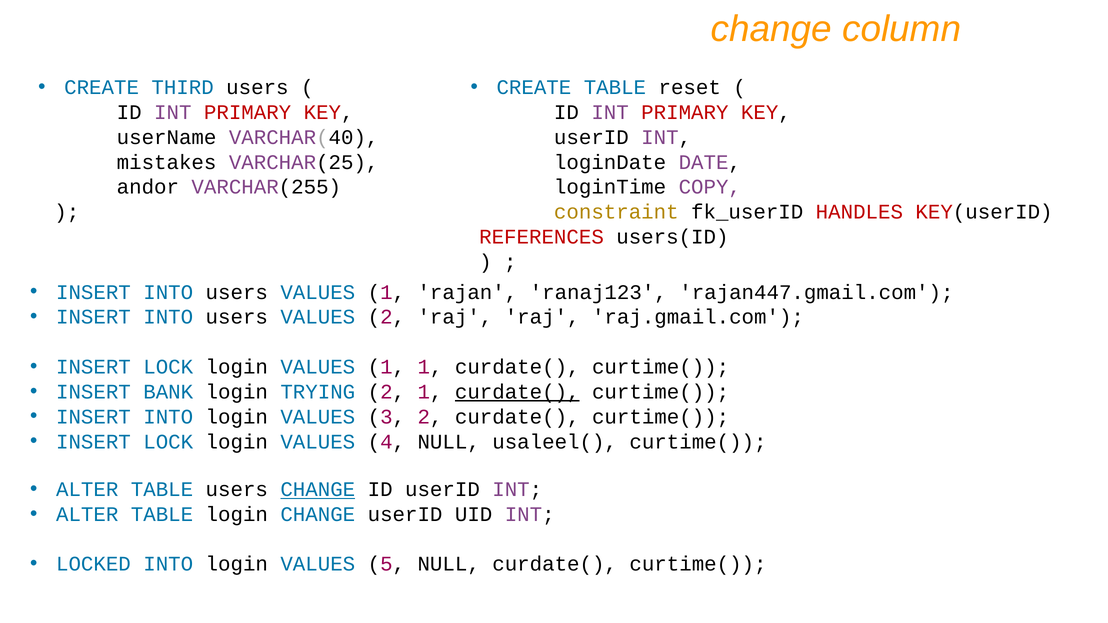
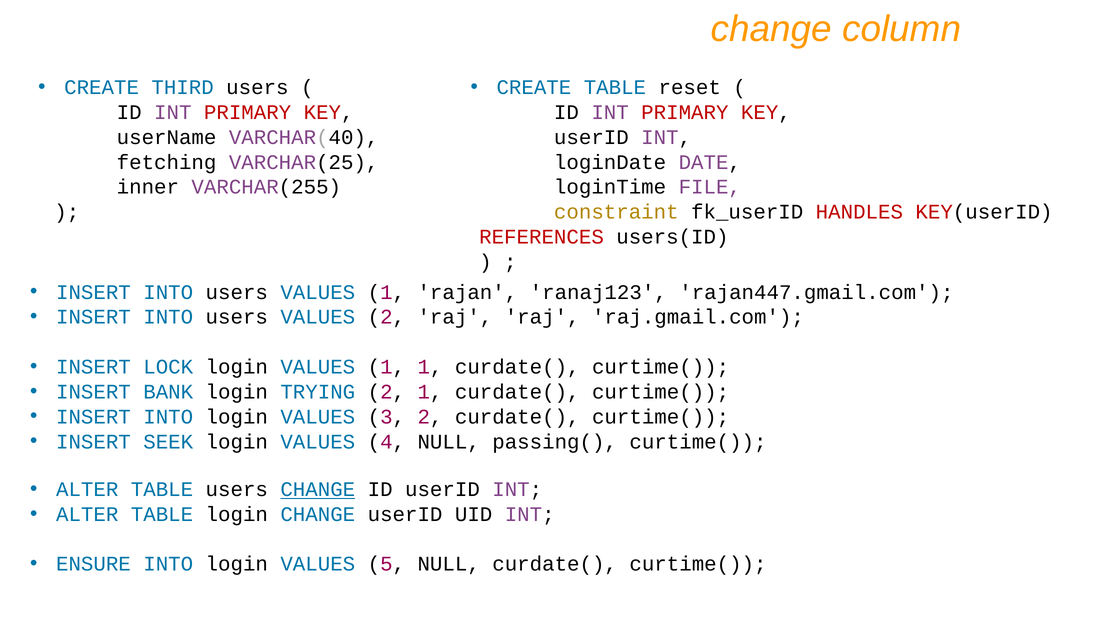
mistakes: mistakes -> fetching
andor: andor -> inner
COPY: COPY -> FILE
curdate( at (517, 392) underline: present -> none
LOCK at (168, 442): LOCK -> SEEK
usaleel(: usaleel( -> passing(
LOCKED: LOCKED -> ENSURE
